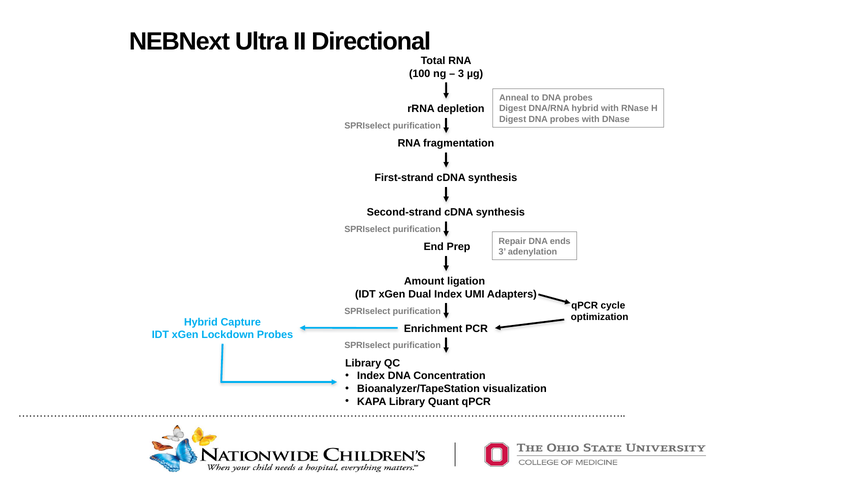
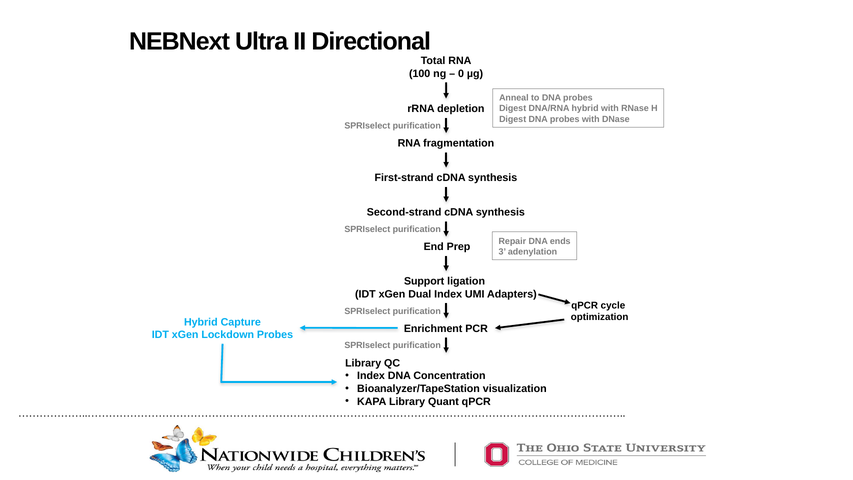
3 at (461, 73): 3 -> 0
Amount: Amount -> Support
